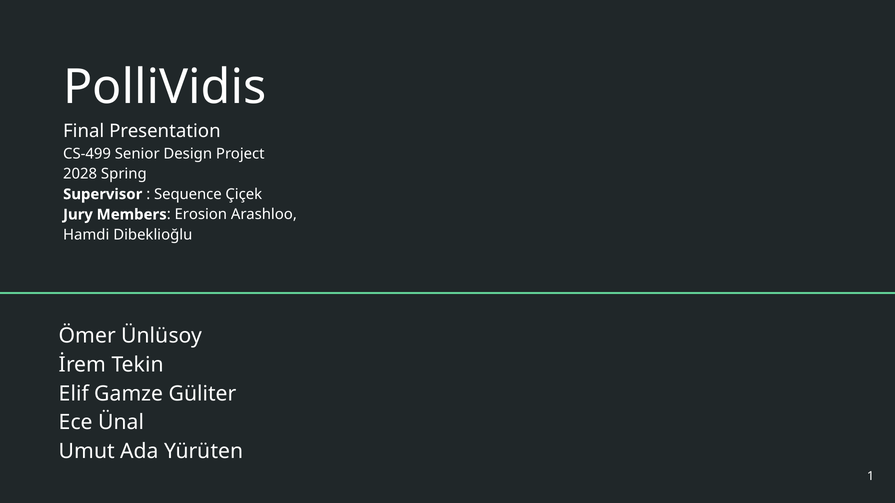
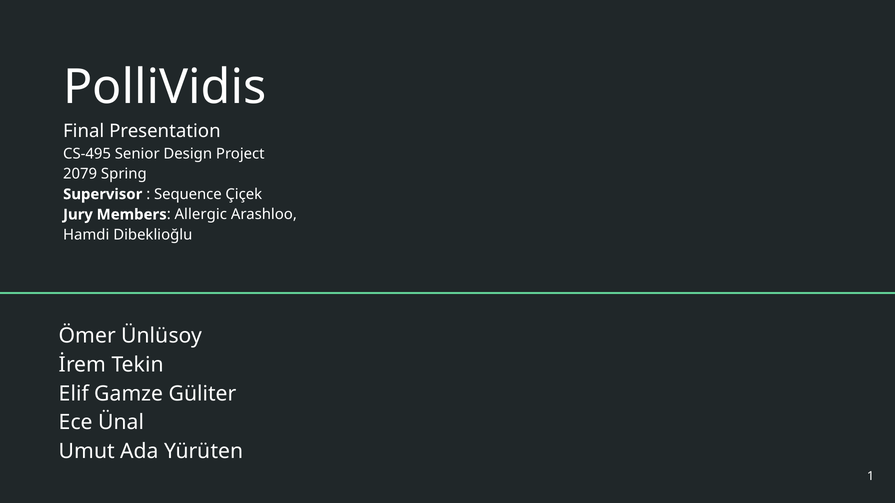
CS-499: CS-499 -> CS-495
2028: 2028 -> 2079
Erosion: Erosion -> Allergic
